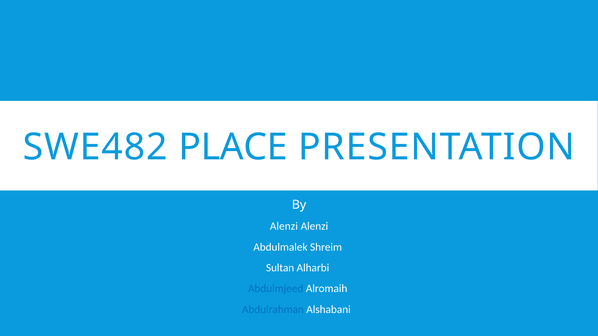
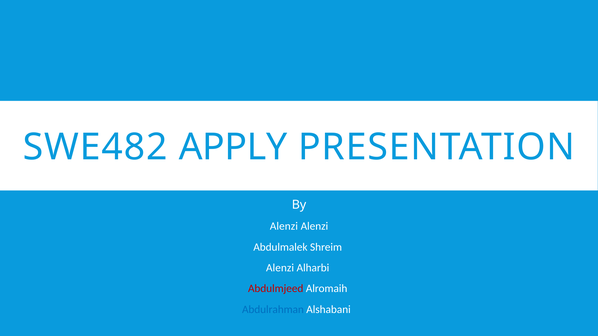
PLACE: PLACE -> APPLY
Sultan at (280, 268): Sultan -> Alenzi
Abdulmjeed colour: blue -> red
